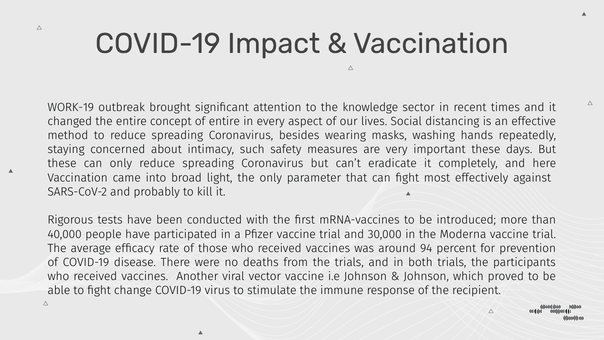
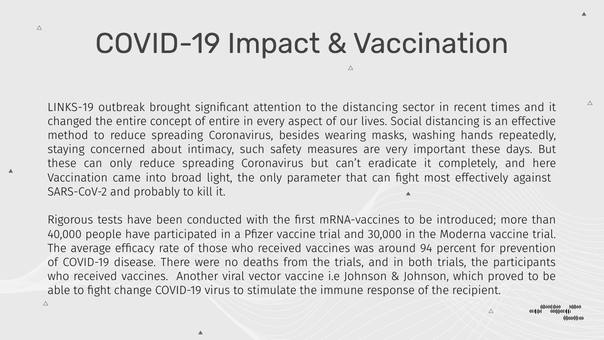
WORK-19: WORK-19 -> LINKS-19
the knowledge: knowledge -> distancing
